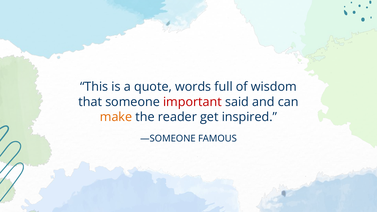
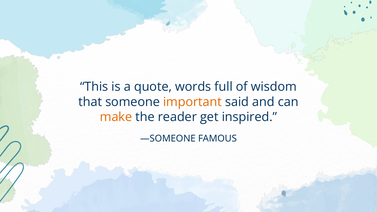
important colour: red -> orange
